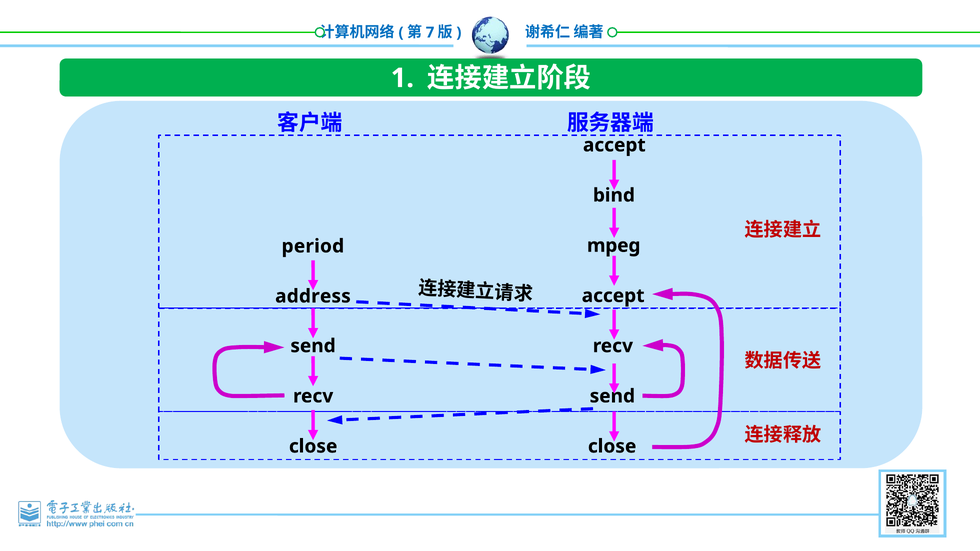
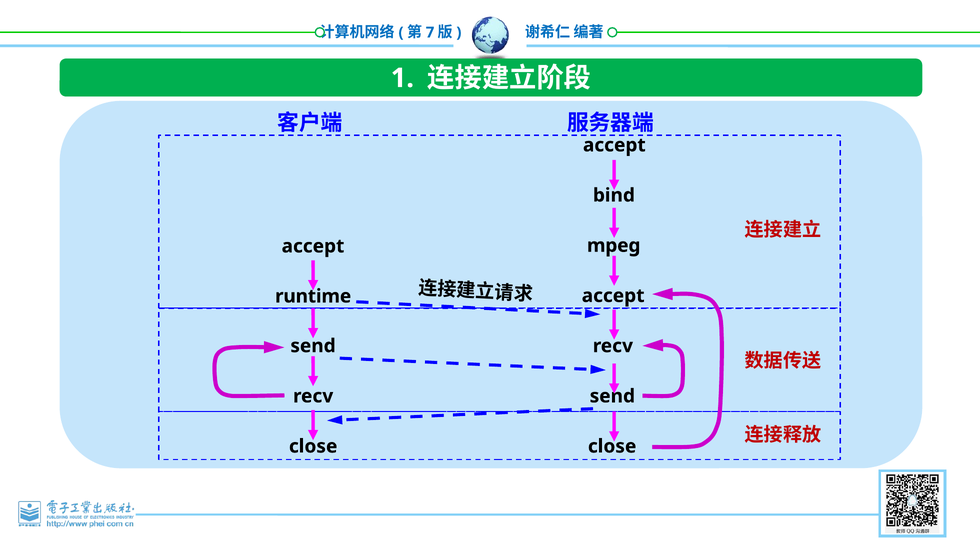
period at (313, 246): period -> accept
address: address -> runtime
